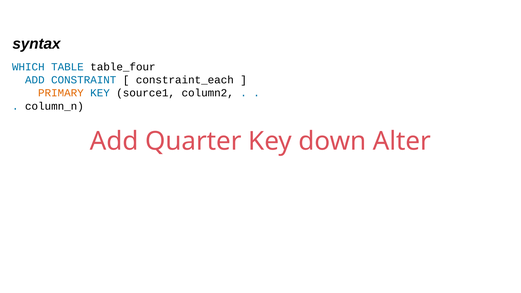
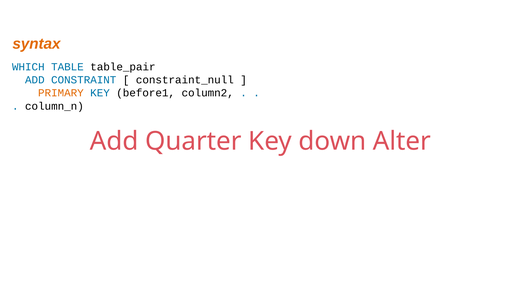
syntax colour: black -> orange
table_four: table_four -> table_pair
constraint_each: constraint_each -> constraint_null
source1: source1 -> before1
